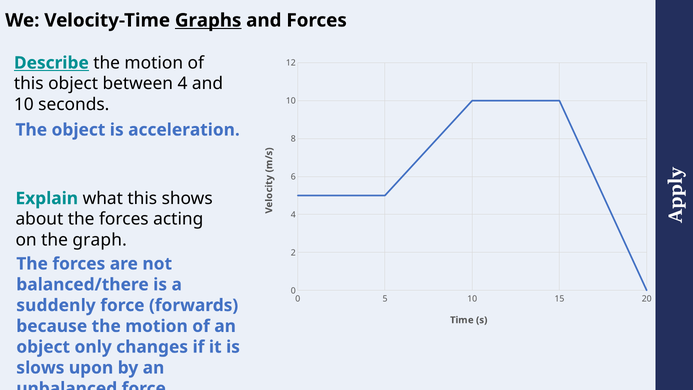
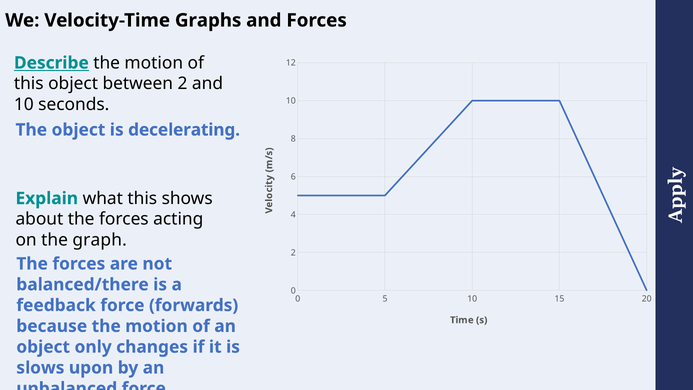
Graphs underline: present -> none
between 4: 4 -> 2
acceleration: acceleration -> decelerating
suddenly: suddenly -> feedback
